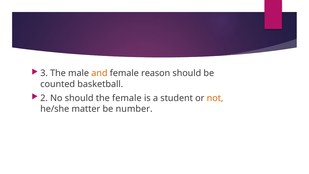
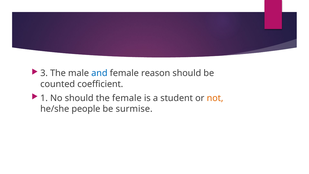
and colour: orange -> blue
basketball: basketball -> coefficient
2: 2 -> 1
matter: matter -> people
number: number -> surmise
